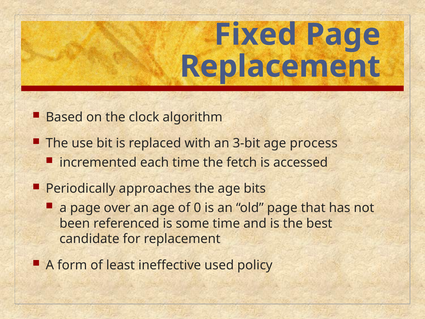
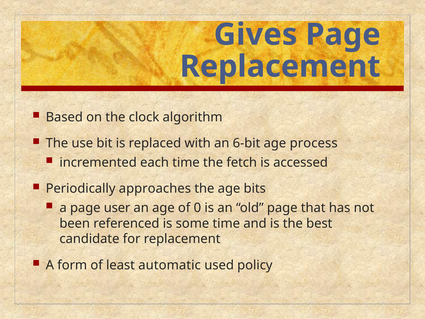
Fixed: Fixed -> Gives
3-bit: 3-bit -> 6-bit
over: over -> user
ineffective: ineffective -> automatic
